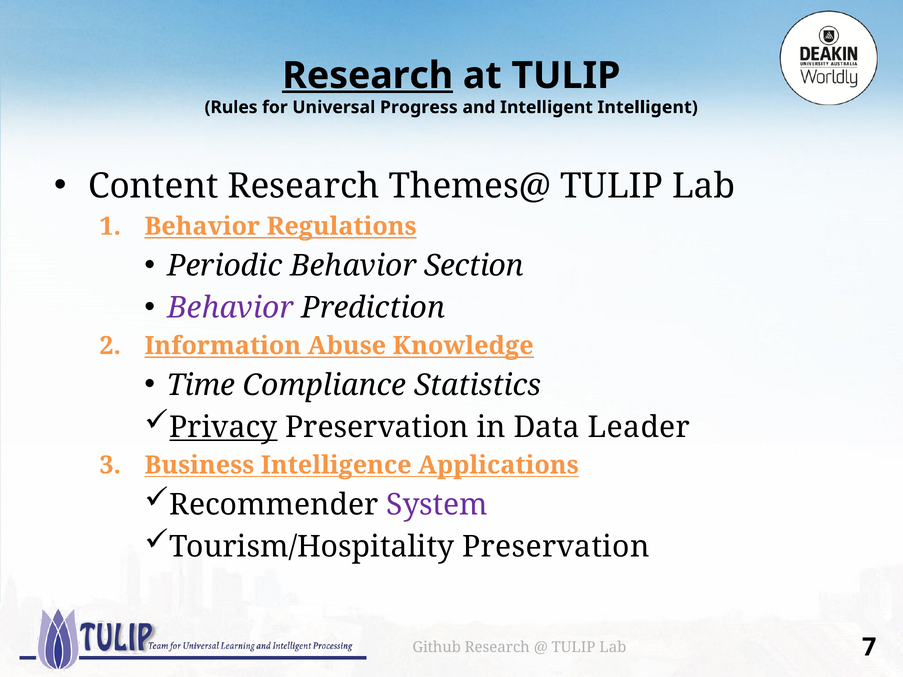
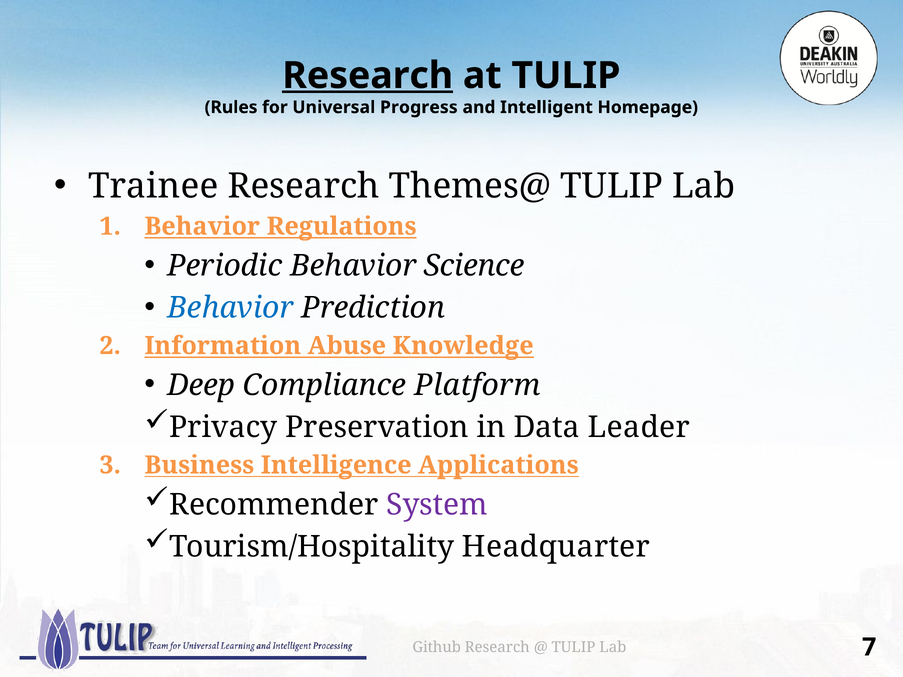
Intelligent Intelligent: Intelligent -> Homepage
Content: Content -> Trainee
Section: Section -> Science
Behavior at (230, 308) colour: purple -> blue
Time: Time -> Deep
Statistics: Statistics -> Platform
Privacy underline: present -> none
Tourism/Hospitality Preservation: Preservation -> Headquarter
